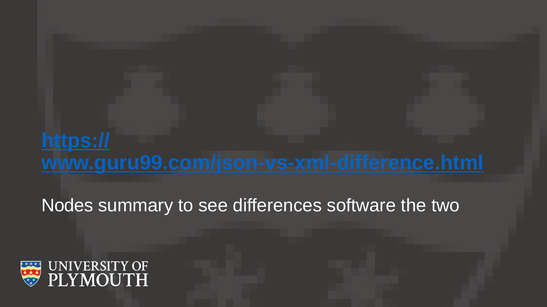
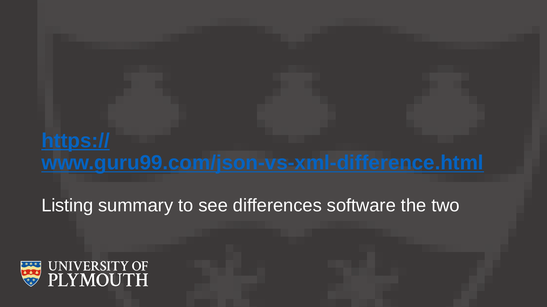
Nodes: Nodes -> Listing
